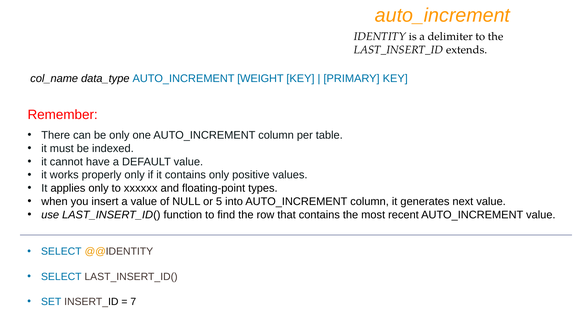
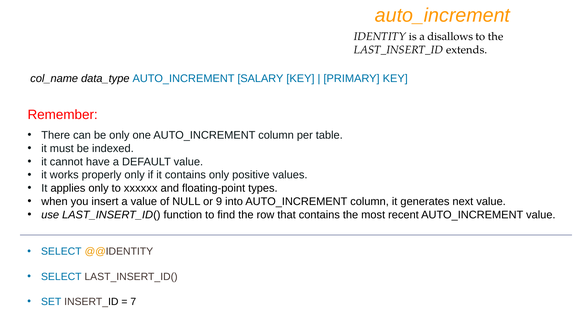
delimiter: delimiter -> disallows
WEIGHT: WEIGHT -> SALARY
5: 5 -> 9
